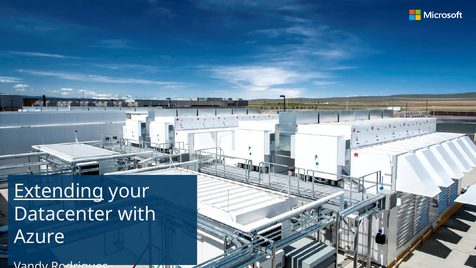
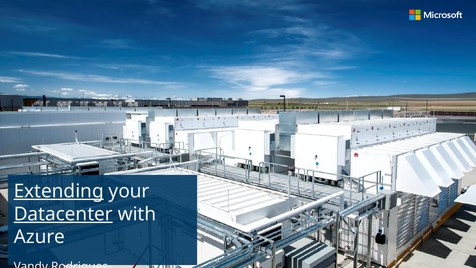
Datacenter underline: none -> present
